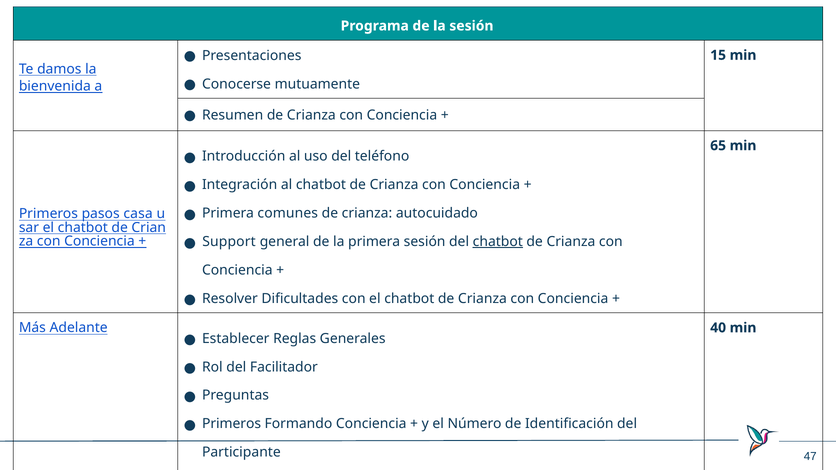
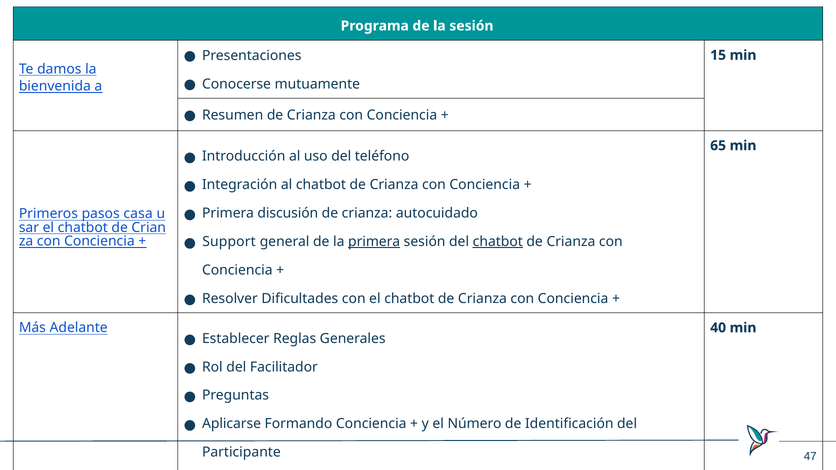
comunes: comunes -> discusión
primera at (374, 242) underline: none -> present
Primeros at (232, 424): Primeros -> Aplicarse
